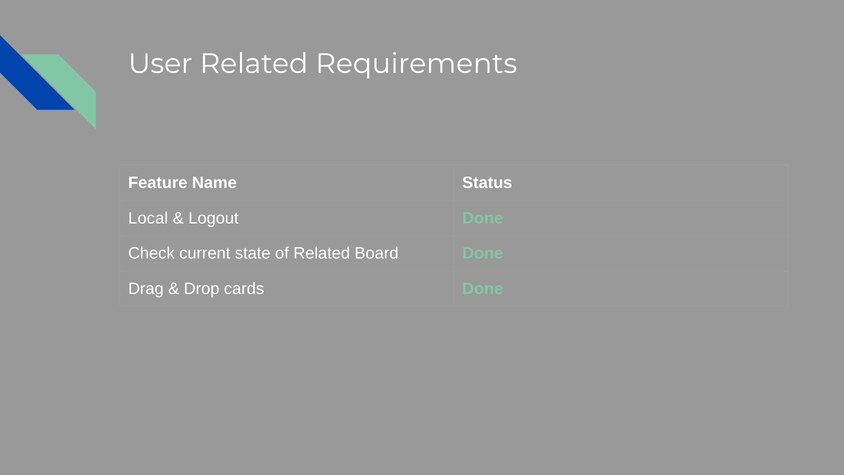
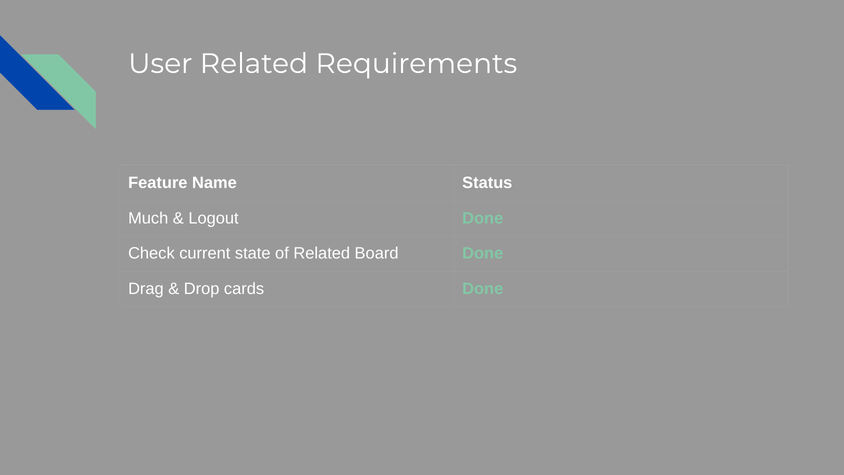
Local: Local -> Much
